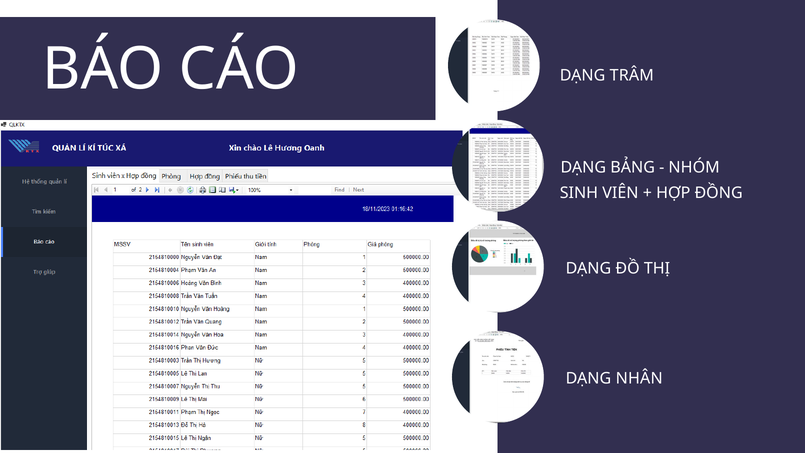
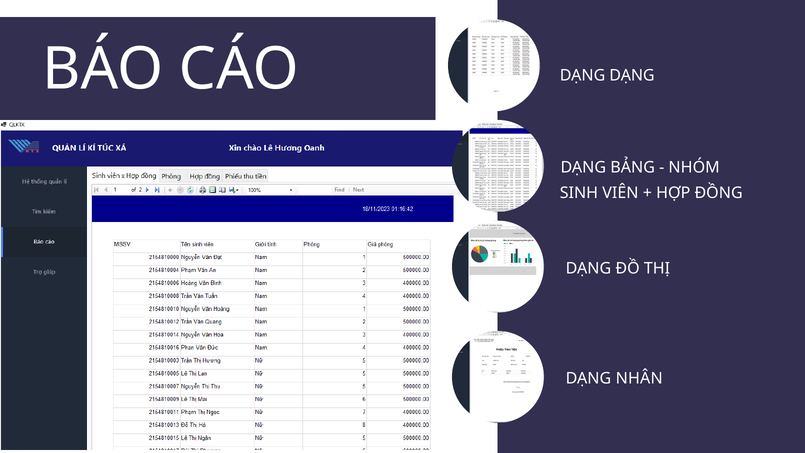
CÁO DẠNG TRÂM: TRÂM -> DẠNG
